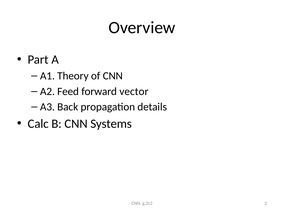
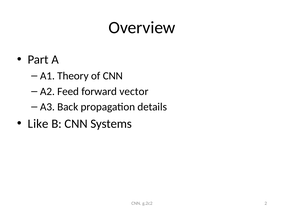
Calc: Calc -> Like
